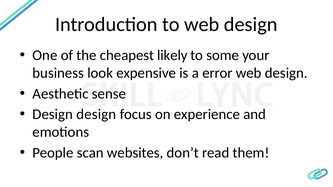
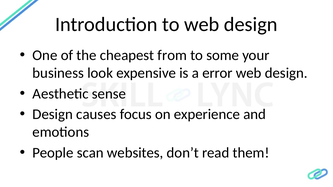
likely: likely -> from
Design design: design -> causes
